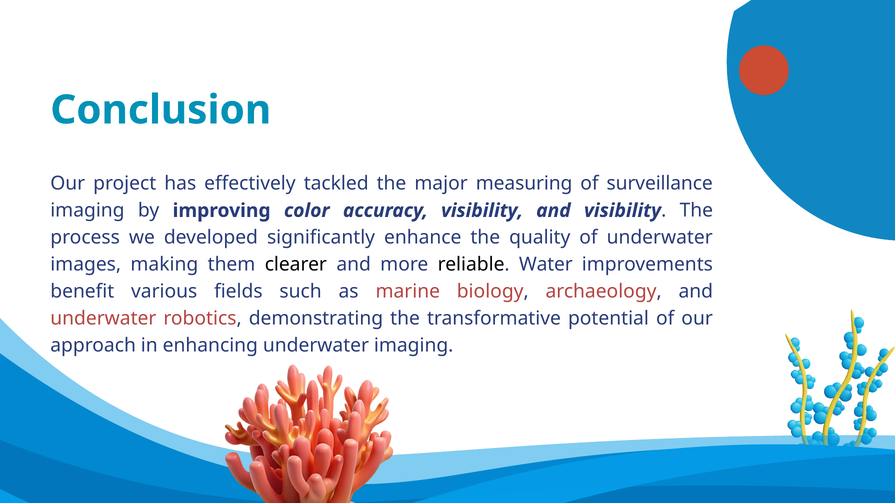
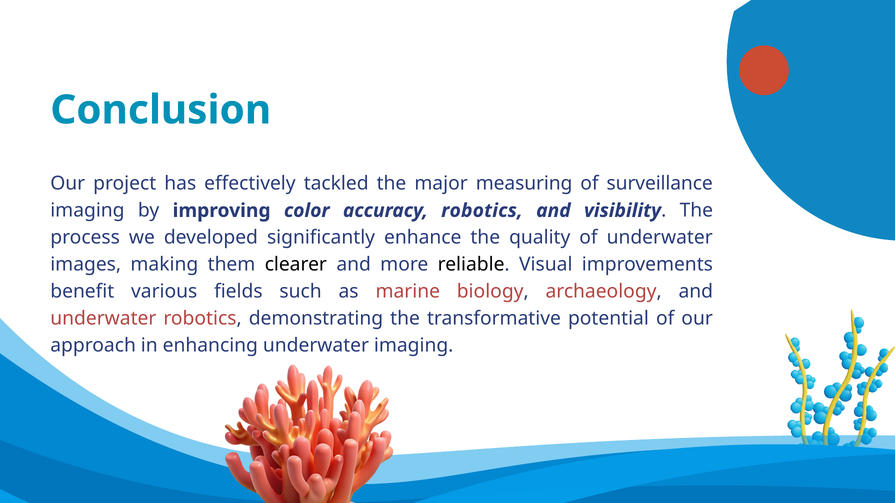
accuracy visibility: visibility -> robotics
Water: Water -> Visual
